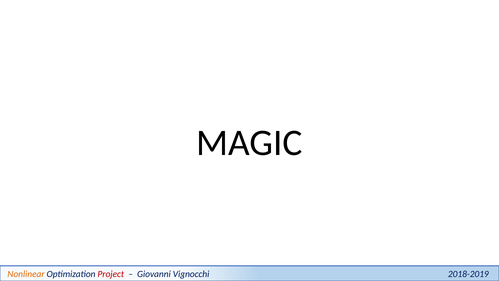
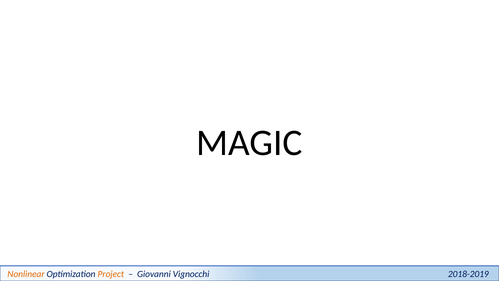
Project colour: red -> orange
